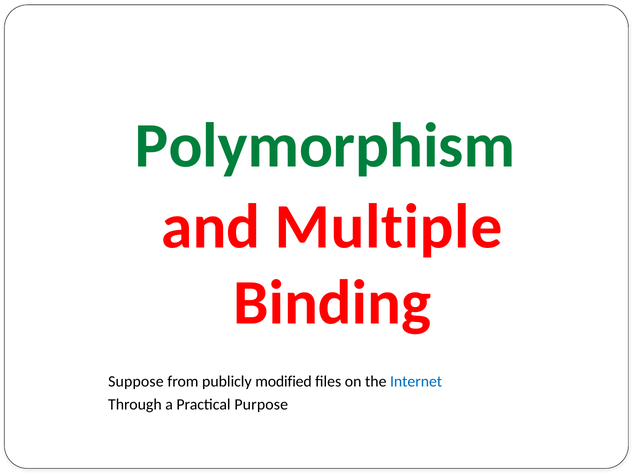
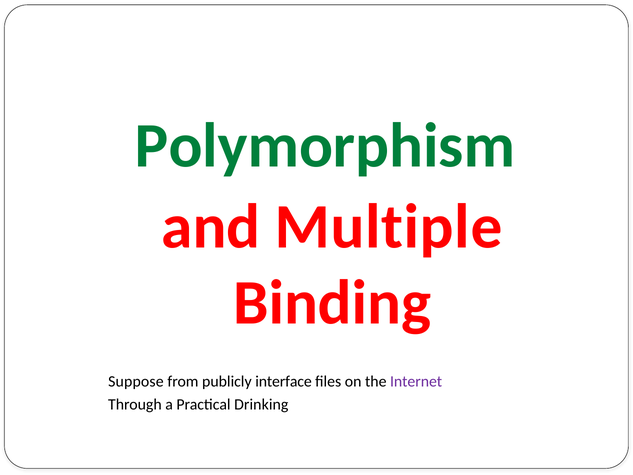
modified: modified -> interface
Internet colour: blue -> purple
Purpose: Purpose -> Drinking
